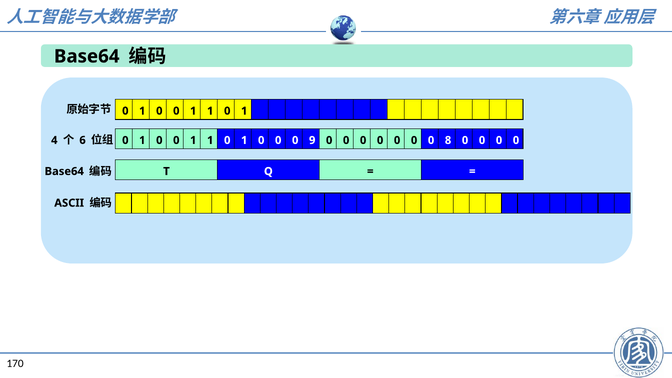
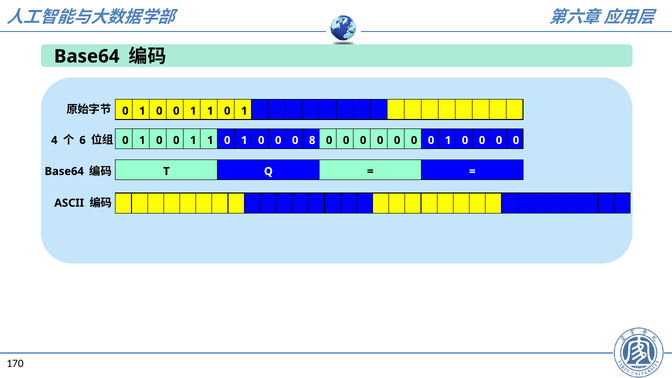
9: 9 -> 8
0 0 0 8: 8 -> 1
